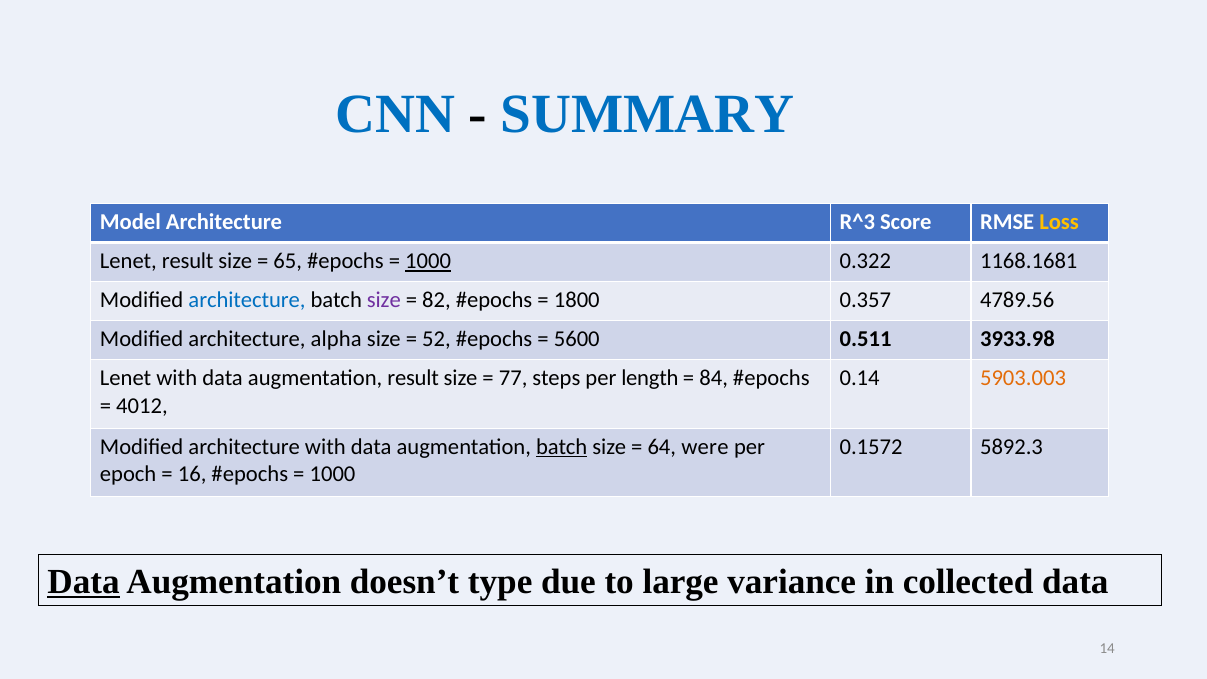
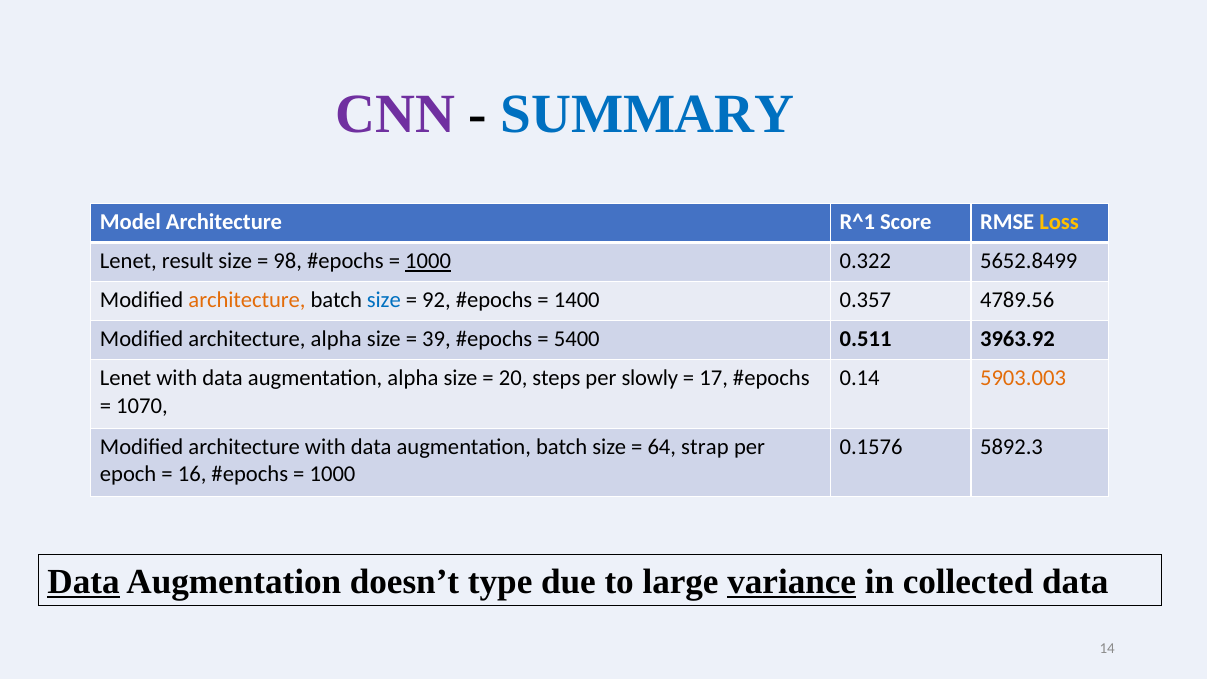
CNN colour: blue -> purple
R^3: R^3 -> R^1
65: 65 -> 98
1168.1681: 1168.1681 -> 5652.8499
architecture at (247, 300) colour: blue -> orange
size at (384, 300) colour: purple -> blue
82: 82 -> 92
1800: 1800 -> 1400
52: 52 -> 39
5600: 5600 -> 5400
3933.98: 3933.98 -> 3963.92
augmentation result: result -> alpha
77: 77 -> 20
length: length -> slowly
84: 84 -> 17
4012: 4012 -> 1070
batch at (562, 447) underline: present -> none
were: were -> strap
0.1572: 0.1572 -> 0.1576
variance underline: none -> present
